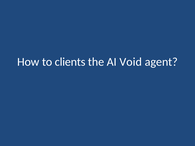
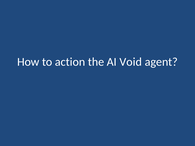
clients: clients -> action
